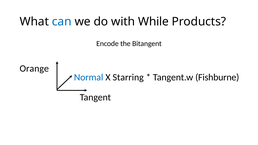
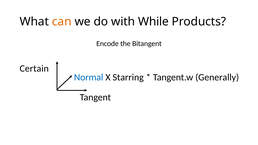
can colour: blue -> orange
Orange: Orange -> Certain
Fishburne: Fishburne -> Generally
